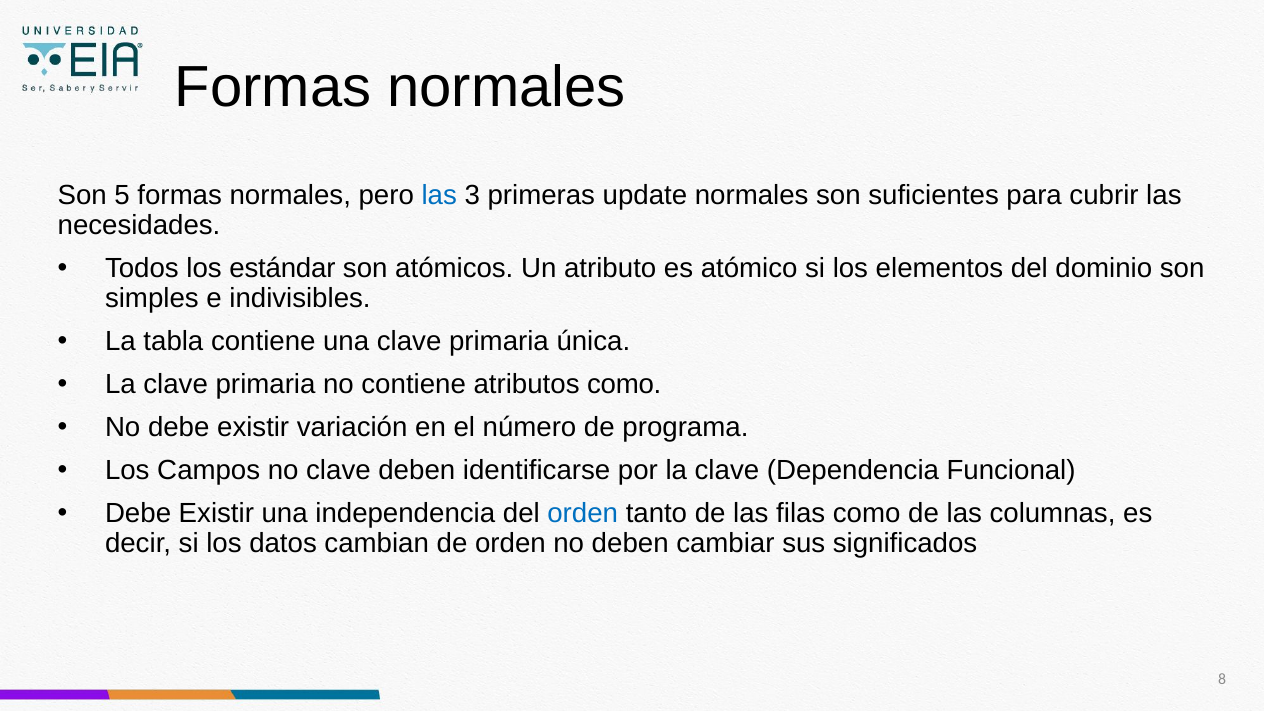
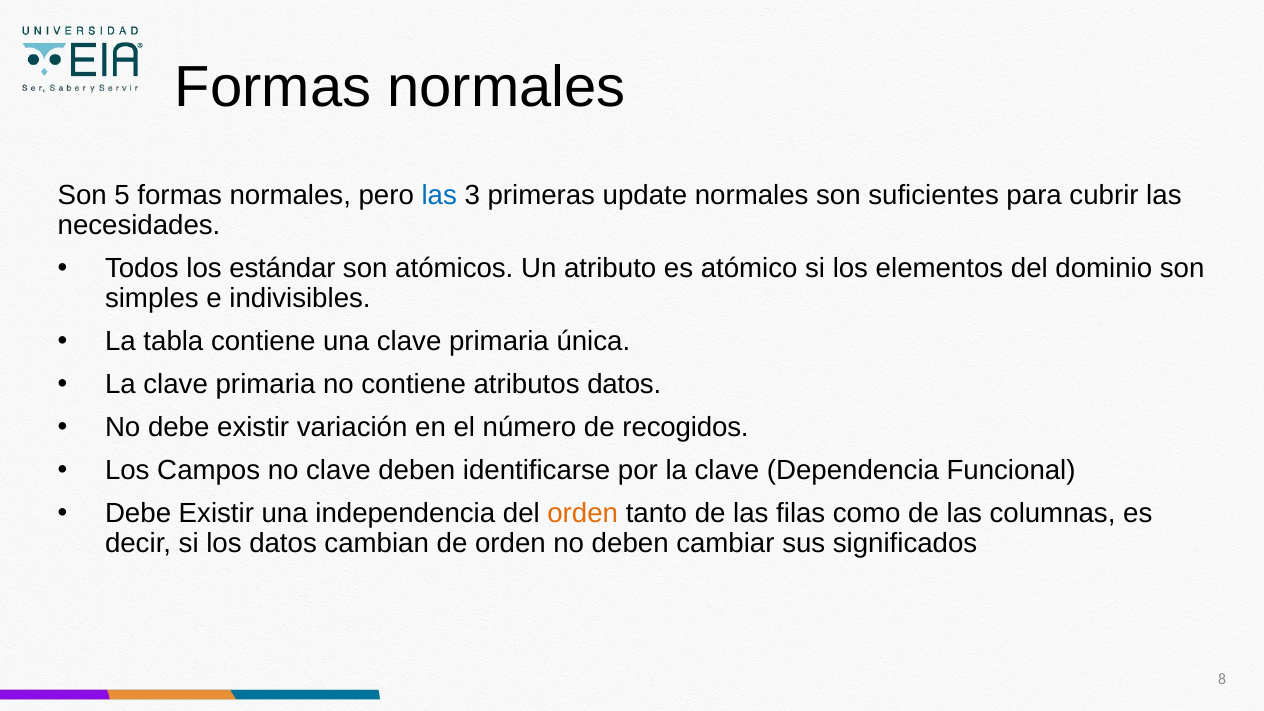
atributos como: como -> datos
programa: programa -> recogidos
orden at (583, 513) colour: blue -> orange
